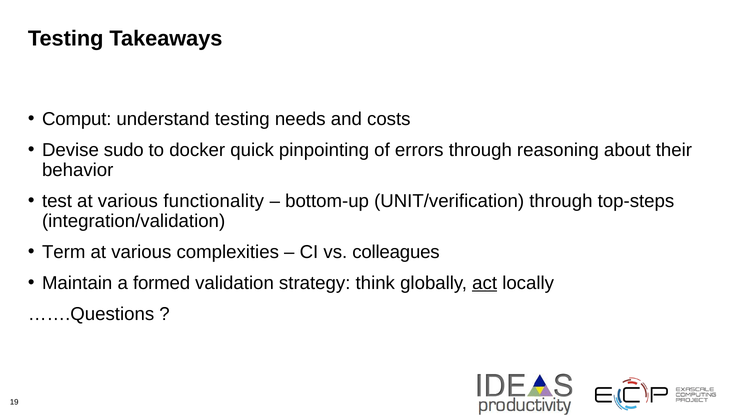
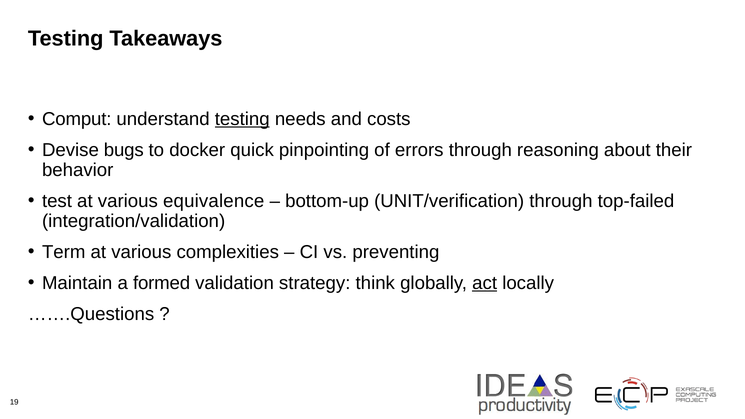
testing at (242, 119) underline: none -> present
sudo: sudo -> bugs
functionality: functionality -> equivalence
top-steps: top-steps -> top-failed
colleagues: colleagues -> preventing
